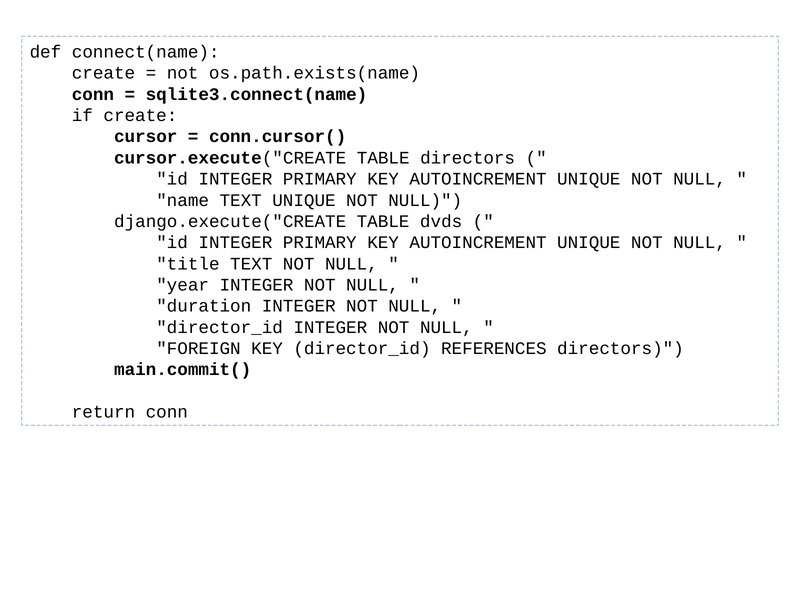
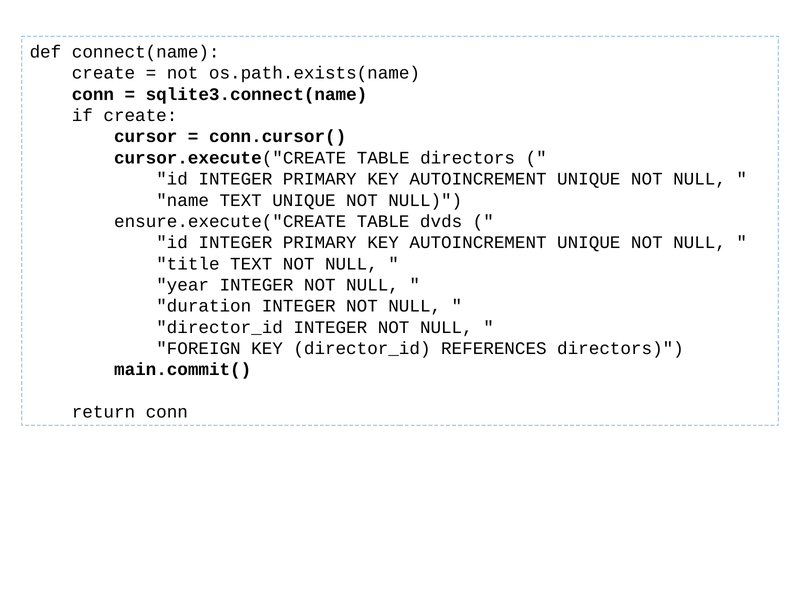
django.execute("CREATE: django.execute("CREATE -> ensure.execute("CREATE
